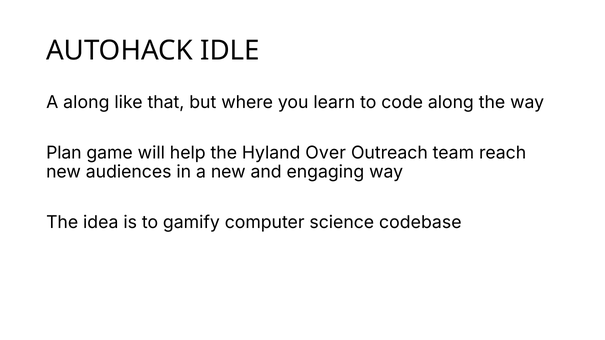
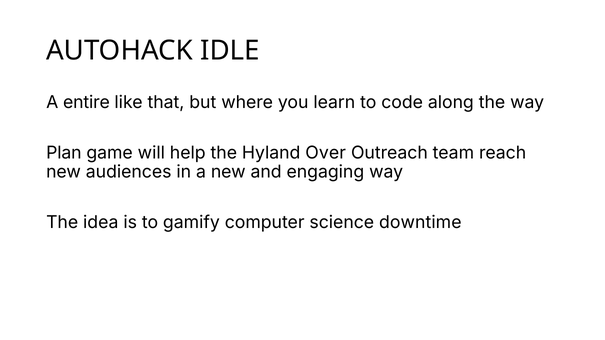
A along: along -> entire
codebase: codebase -> downtime
